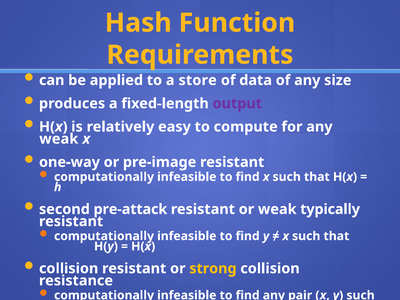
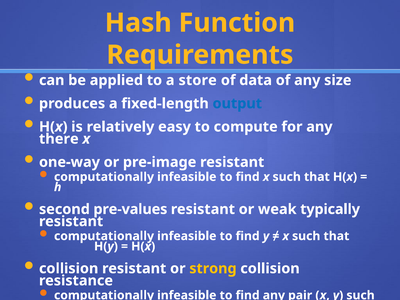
output colour: purple -> blue
weak at (59, 139): weak -> there
pre-attack: pre-attack -> pre-values
